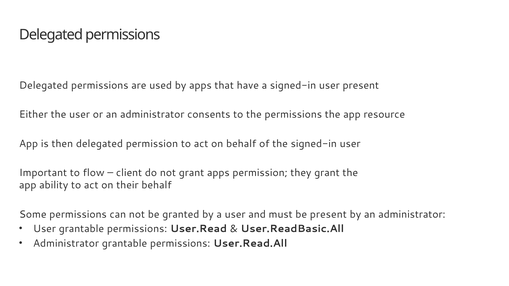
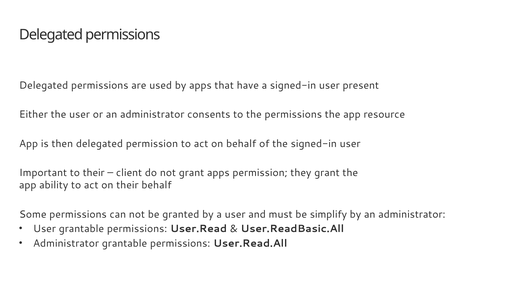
to flow: flow -> their
be present: present -> simplify
